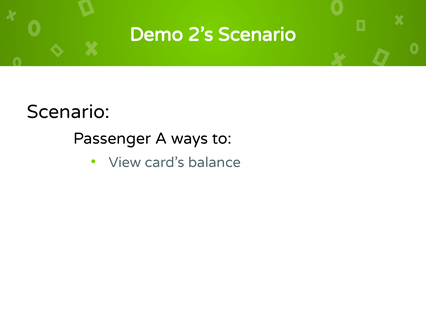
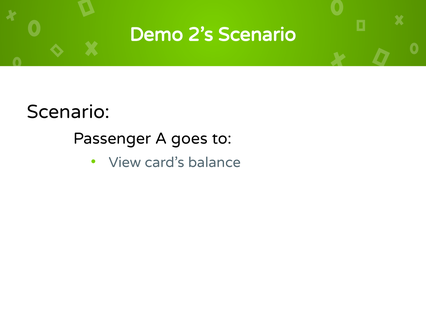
ways: ways -> goes
